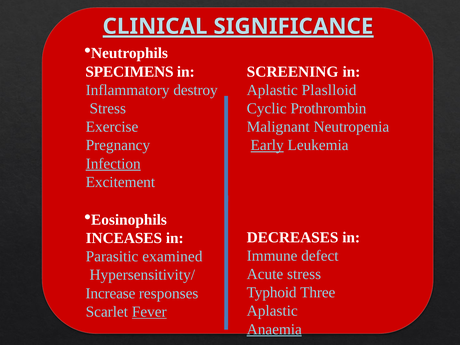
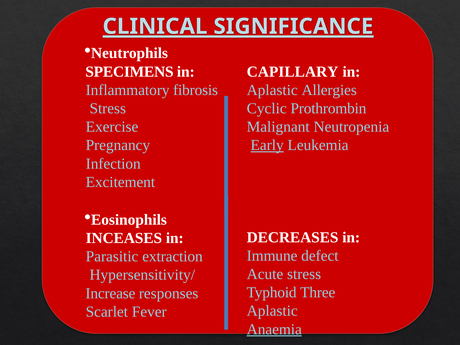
SCREENING: SCREENING -> CAPILLARY
destroy: destroy -> fibrosis
Plaslloid: Plaslloid -> Allergies
Infection underline: present -> none
examined: examined -> extraction
Fever underline: present -> none
